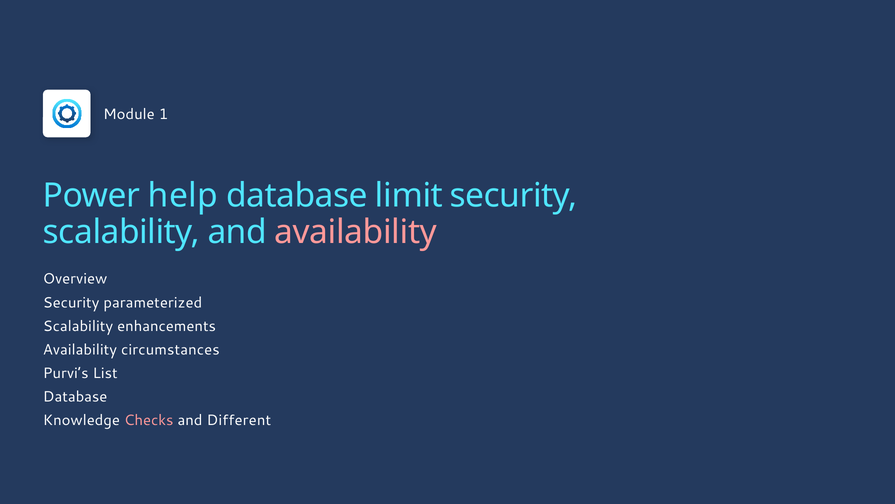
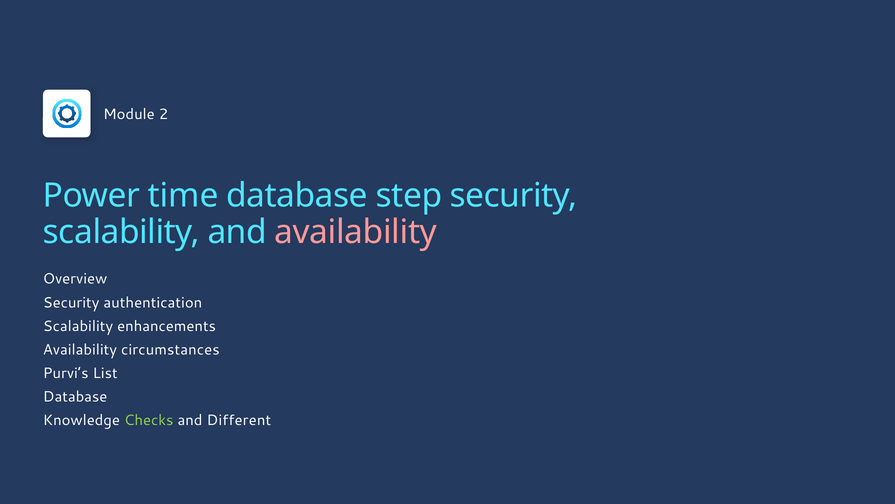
1: 1 -> 2
help: help -> time
limit: limit -> step
parameterized: parameterized -> authentication
Checks colour: pink -> light green
